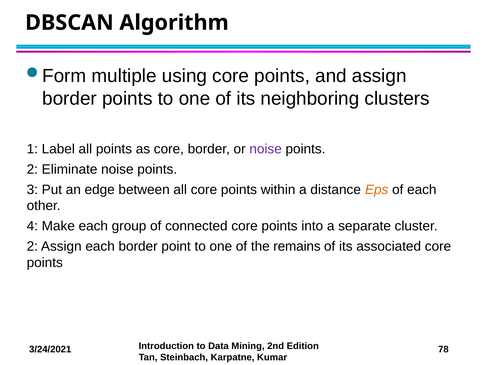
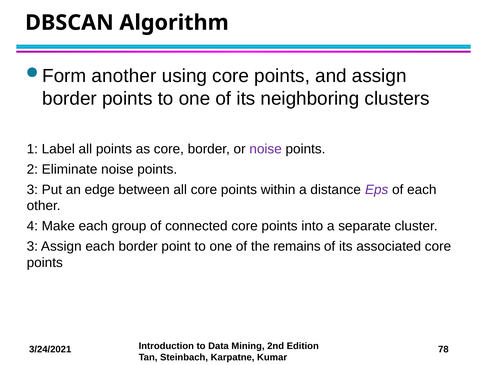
multiple: multiple -> another
Eps colour: orange -> purple
2 at (32, 247): 2 -> 3
